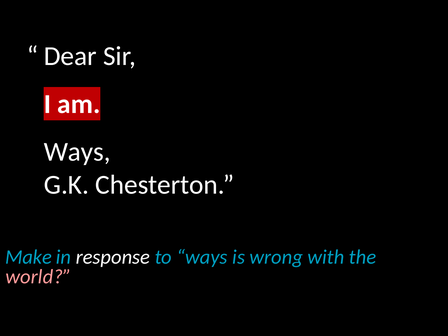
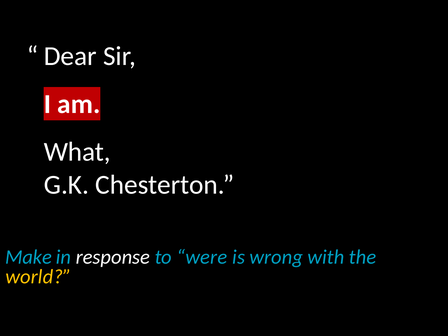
Ways at (77, 152): Ways -> What
to ways: ways -> were
world colour: pink -> yellow
